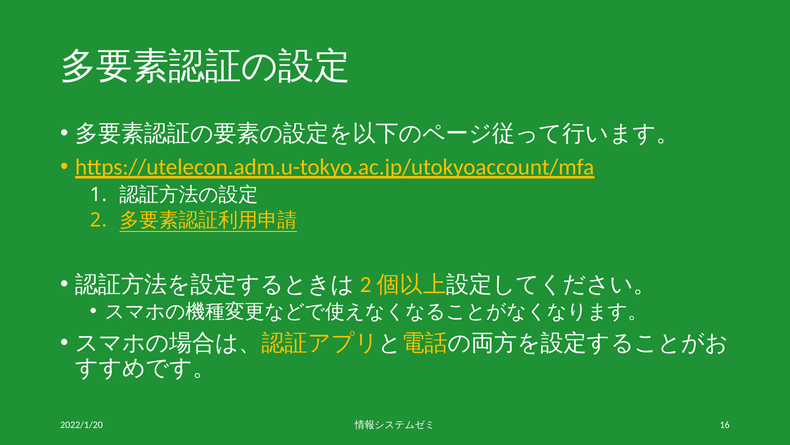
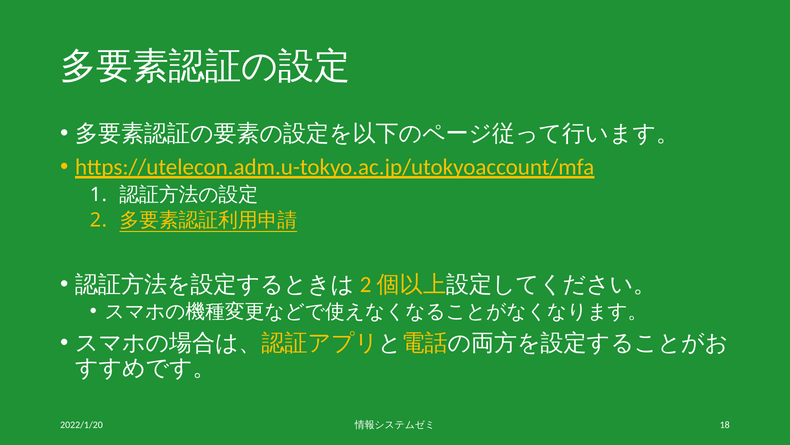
16: 16 -> 18
